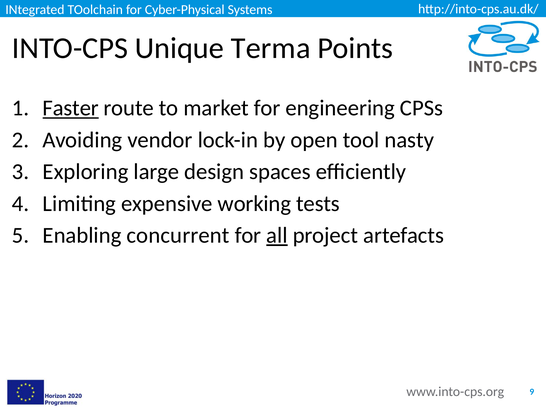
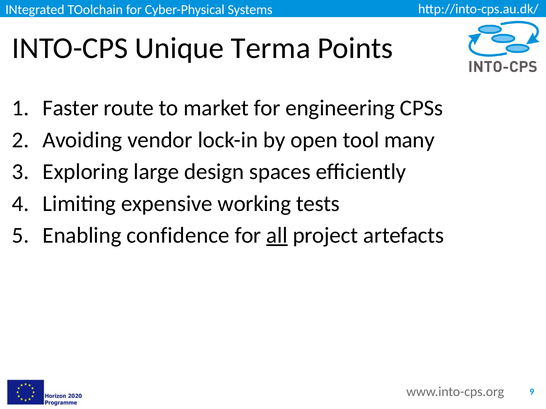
Faster underline: present -> none
nasty: nasty -> many
concurrent: concurrent -> confidence
